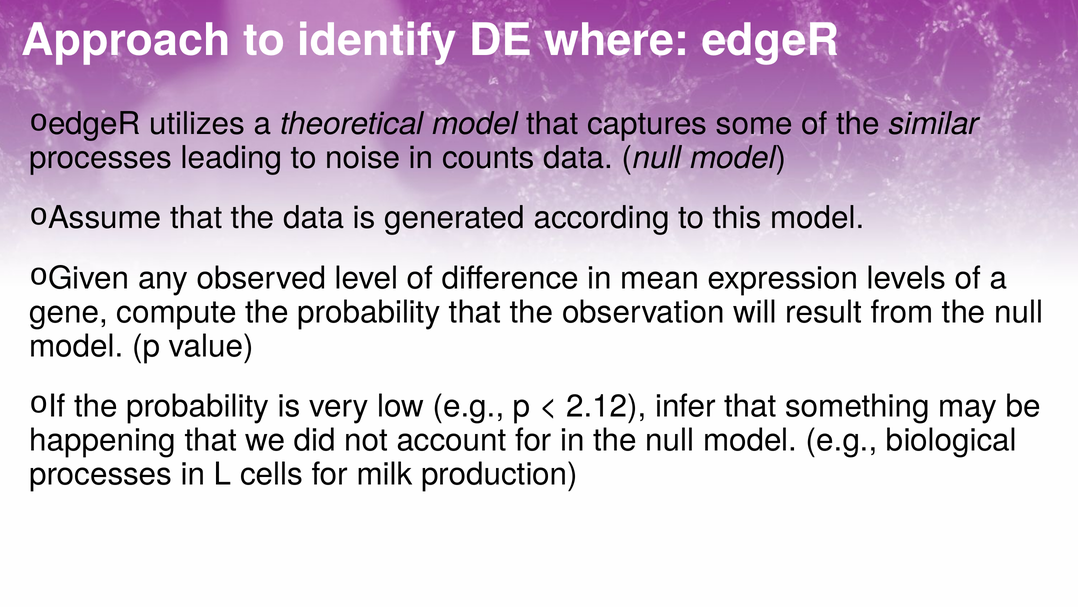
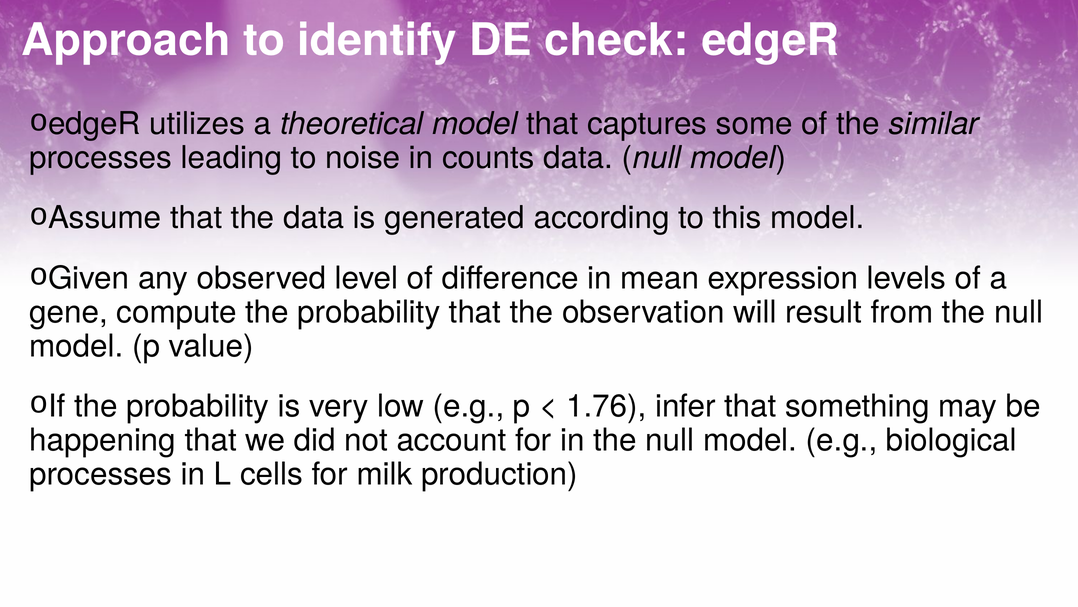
where: where -> check
2.12: 2.12 -> 1.76
